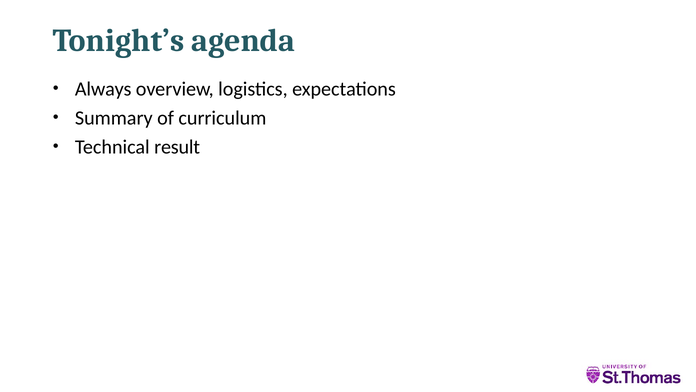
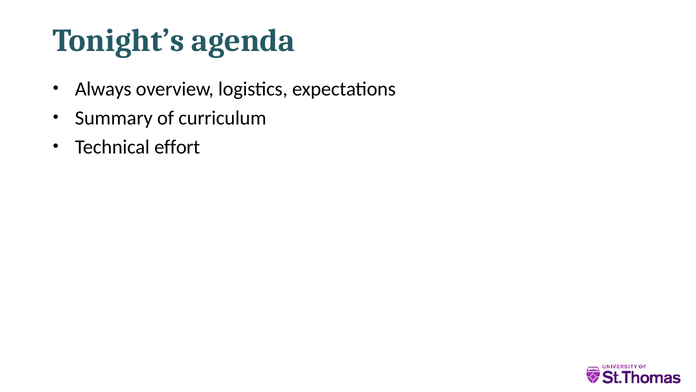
result: result -> effort
